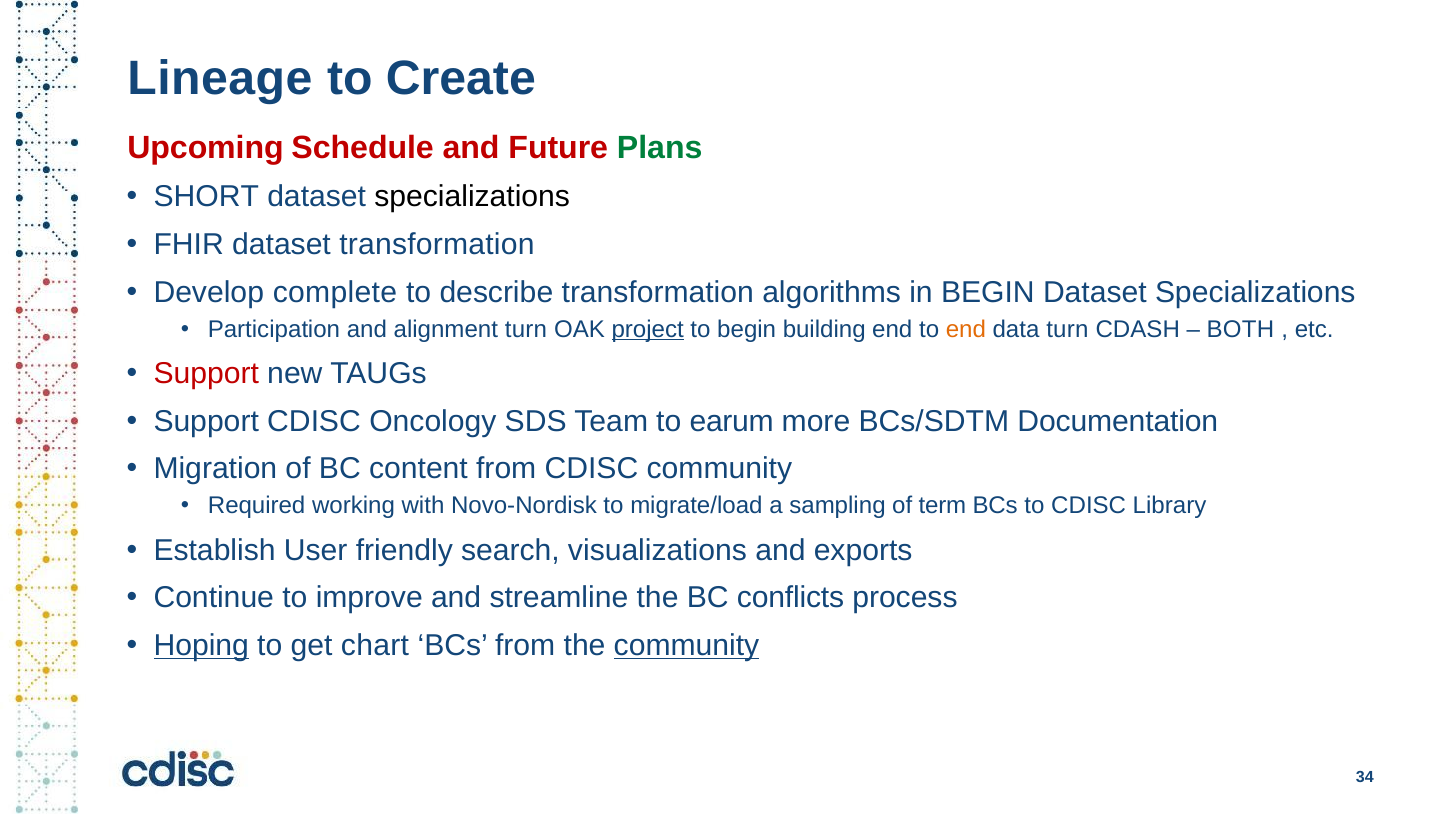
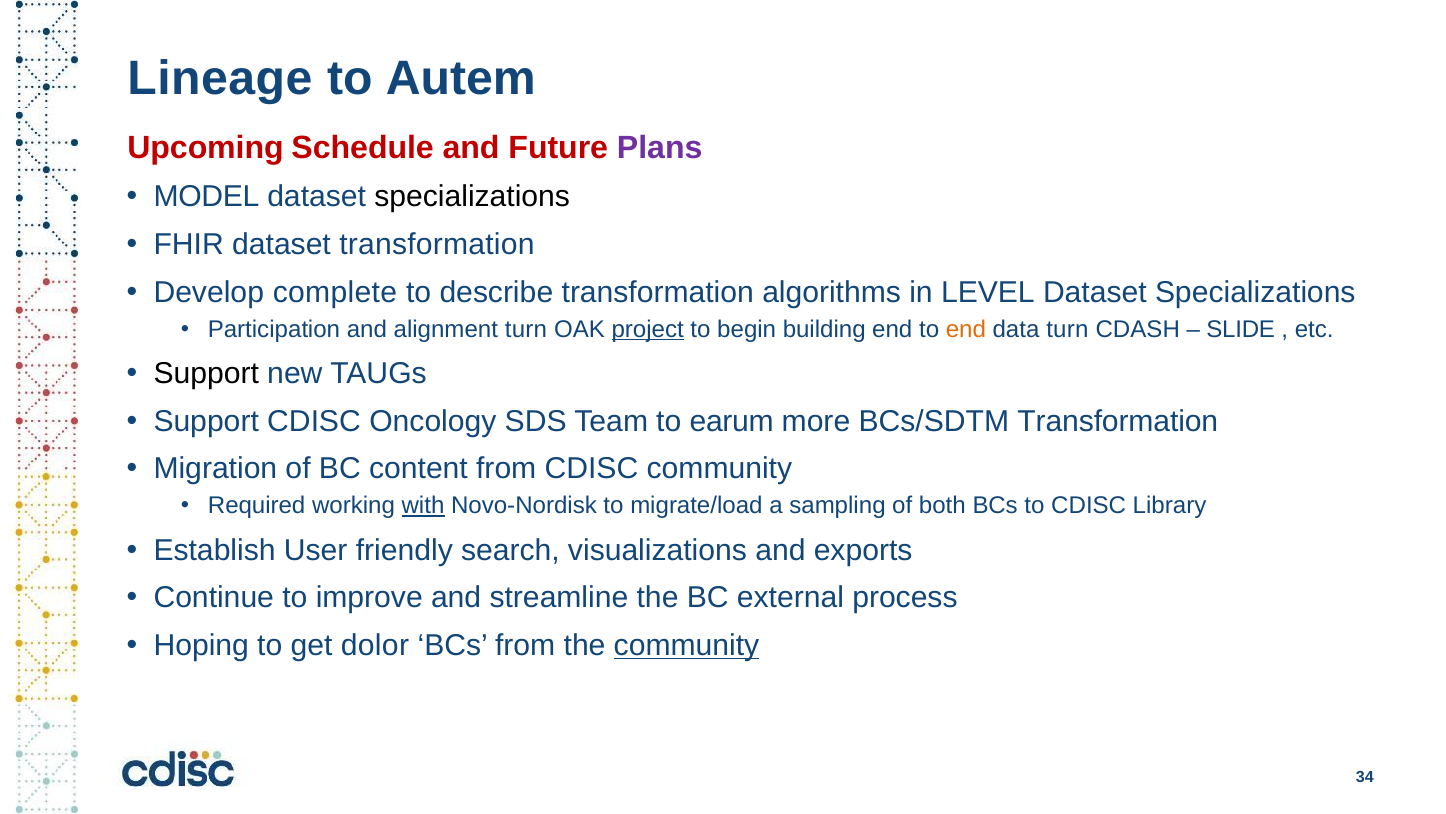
Create: Create -> Autem
Plans colour: green -> purple
SHORT: SHORT -> MODEL
in BEGIN: BEGIN -> LEVEL
BOTH: BOTH -> SLIDE
Support at (206, 373) colour: red -> black
BCs/SDTM Documentation: Documentation -> Transformation
with underline: none -> present
term: term -> both
conflicts: conflicts -> external
Hoping underline: present -> none
chart: chart -> dolor
